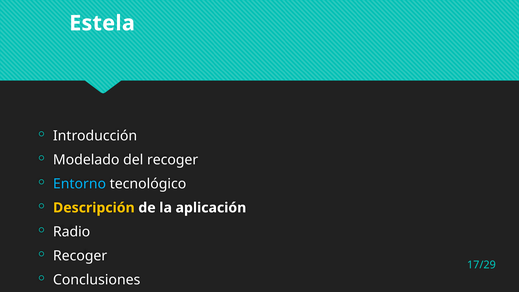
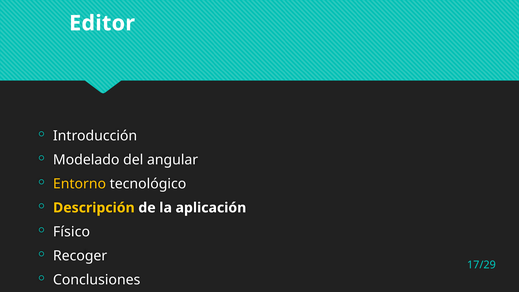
Estela: Estela -> Editor
del recoger: recoger -> angular
Entorno colour: light blue -> yellow
Radio: Radio -> Físico
